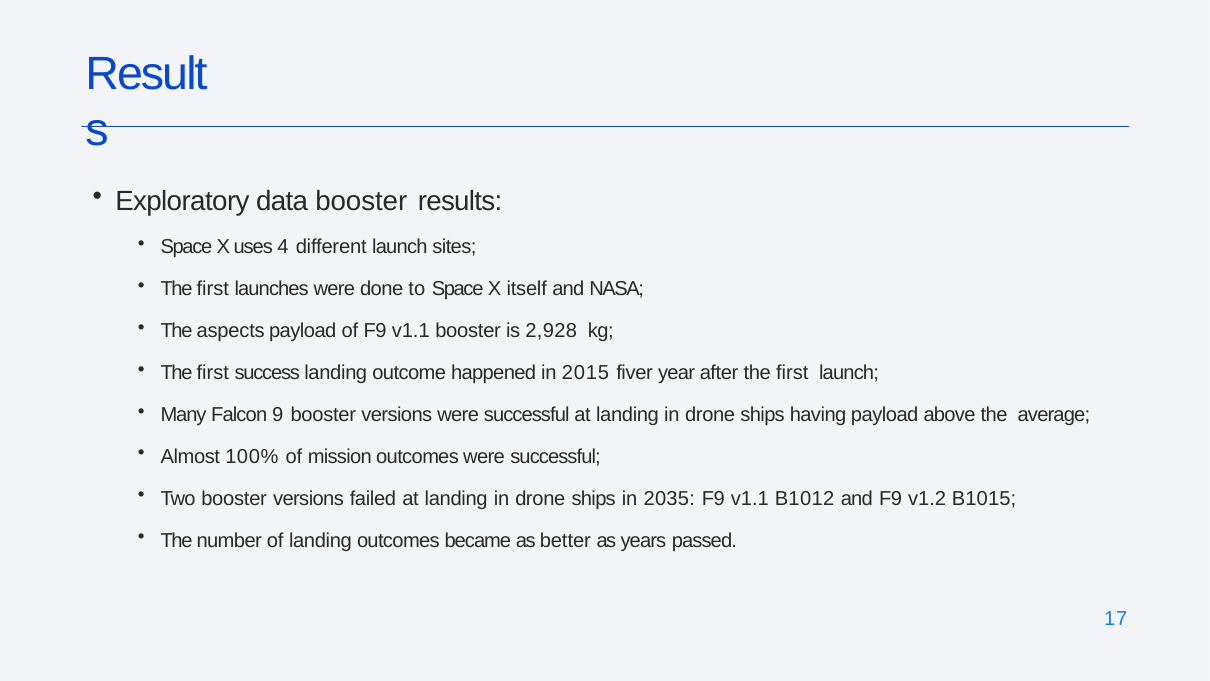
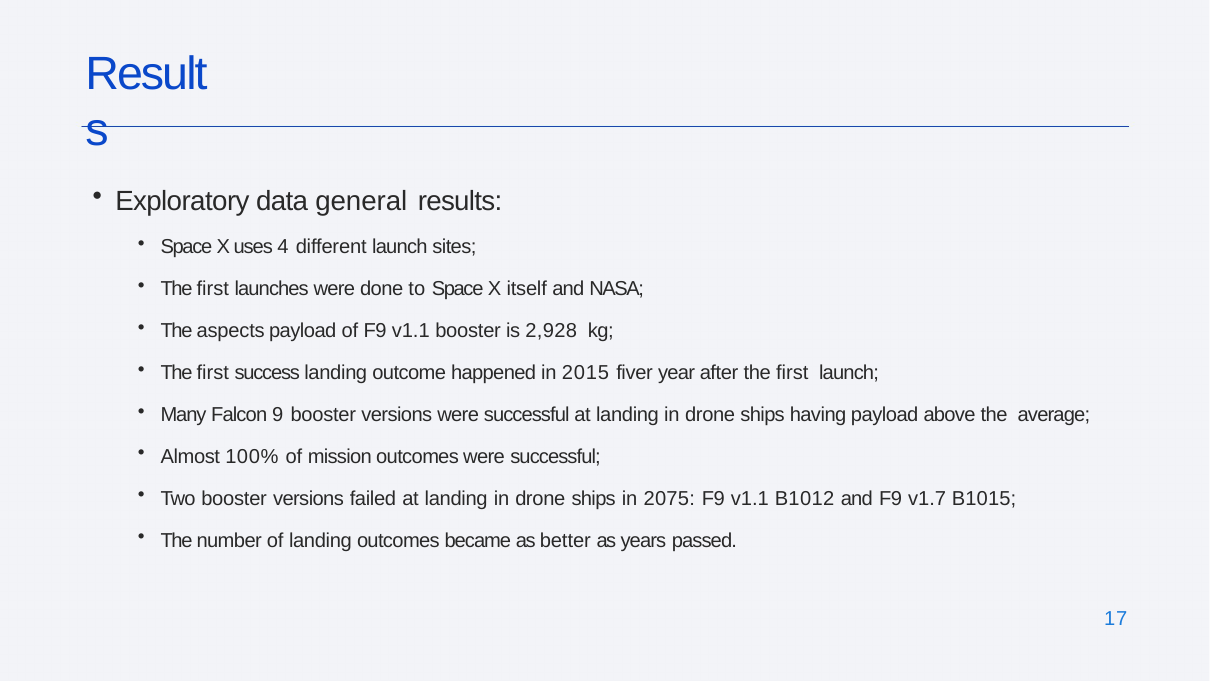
data booster: booster -> general
2035: 2035 -> 2075
v1.2: v1.2 -> v1.7
